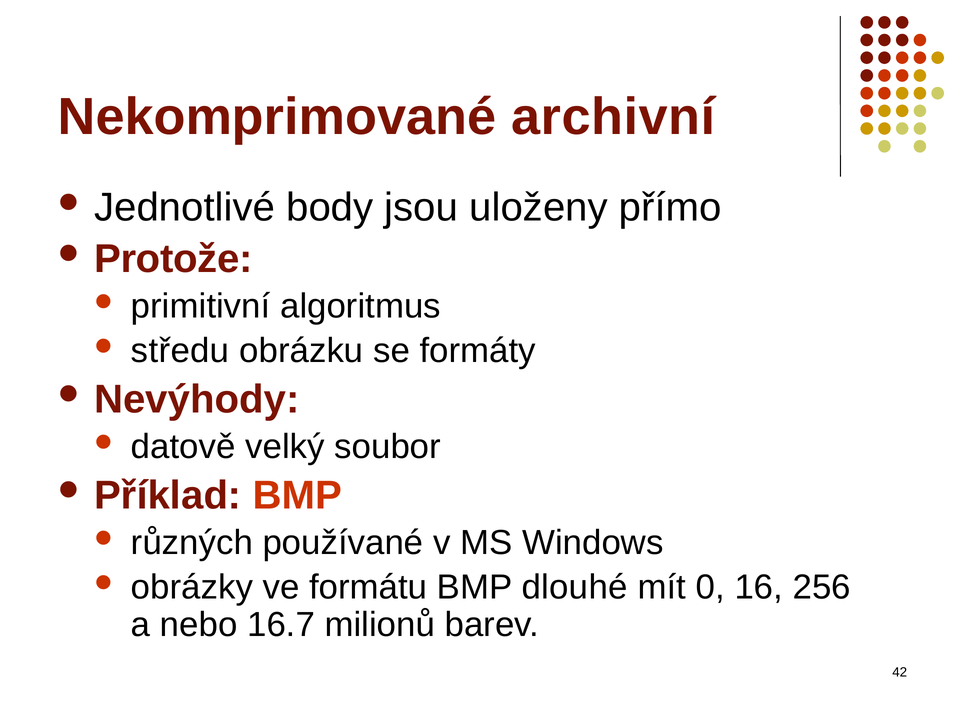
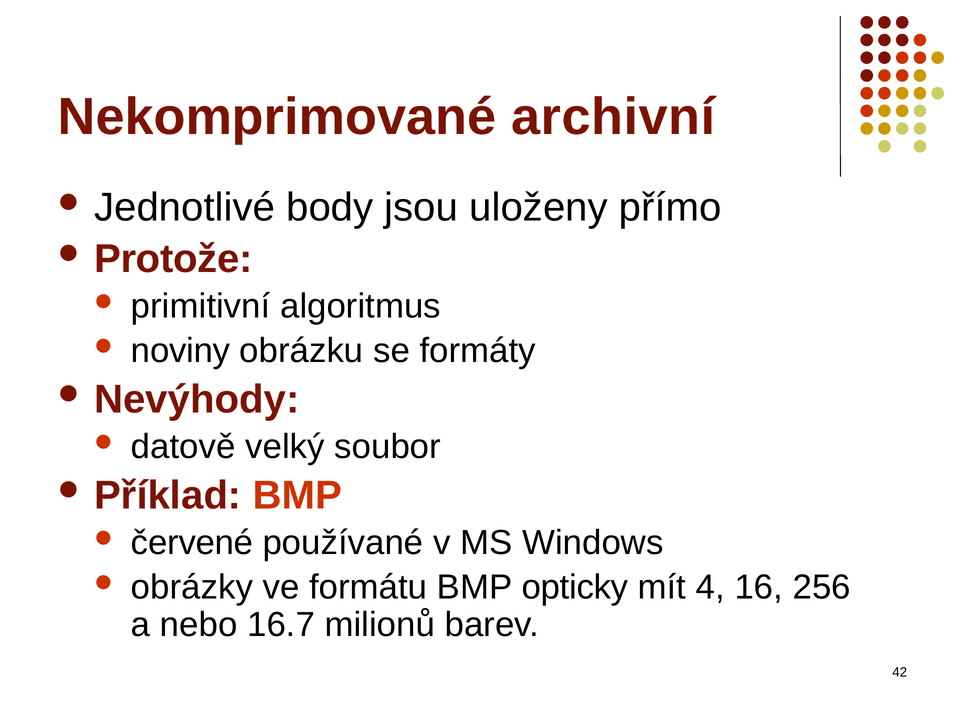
středu: středu -> noviny
různých: různých -> červené
dlouhé: dlouhé -> opticky
0: 0 -> 4
